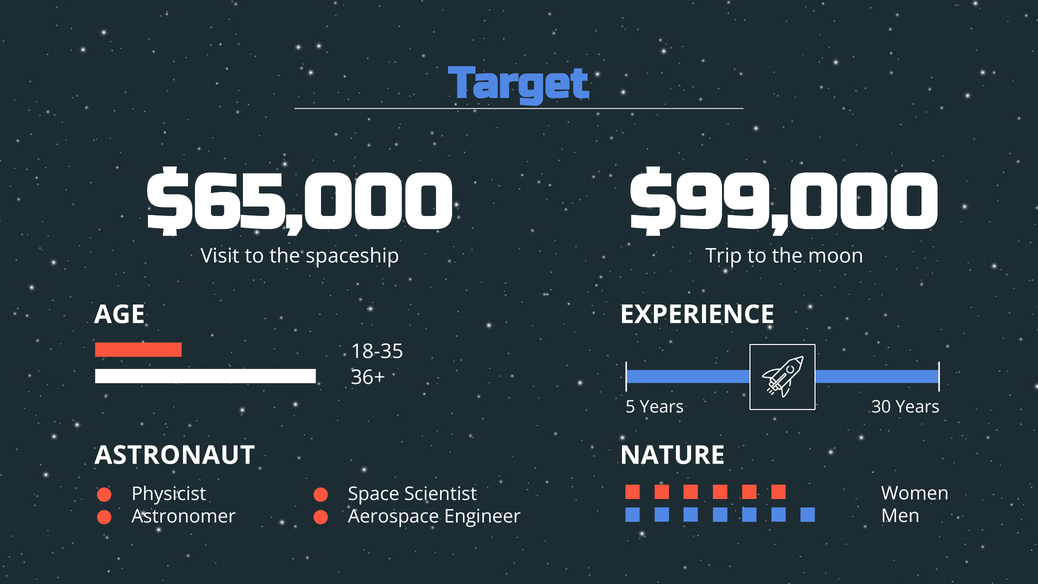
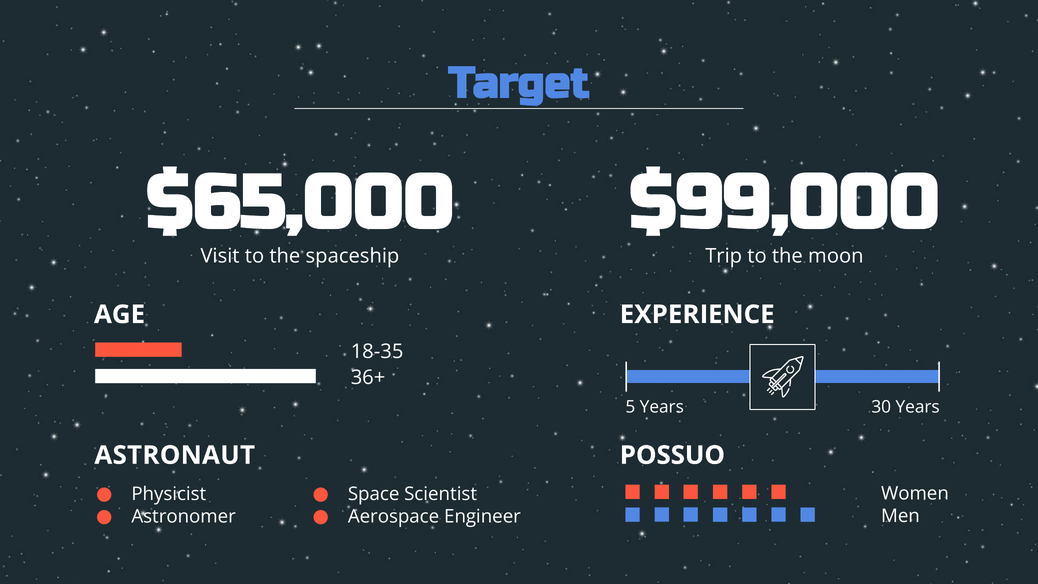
NATURE: NATURE -> POSSUO
